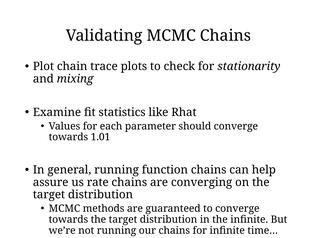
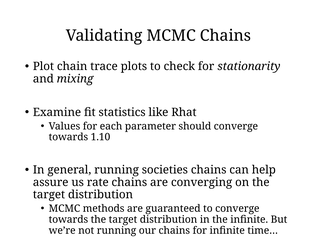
1.01: 1.01 -> 1.10
function: function -> societies
